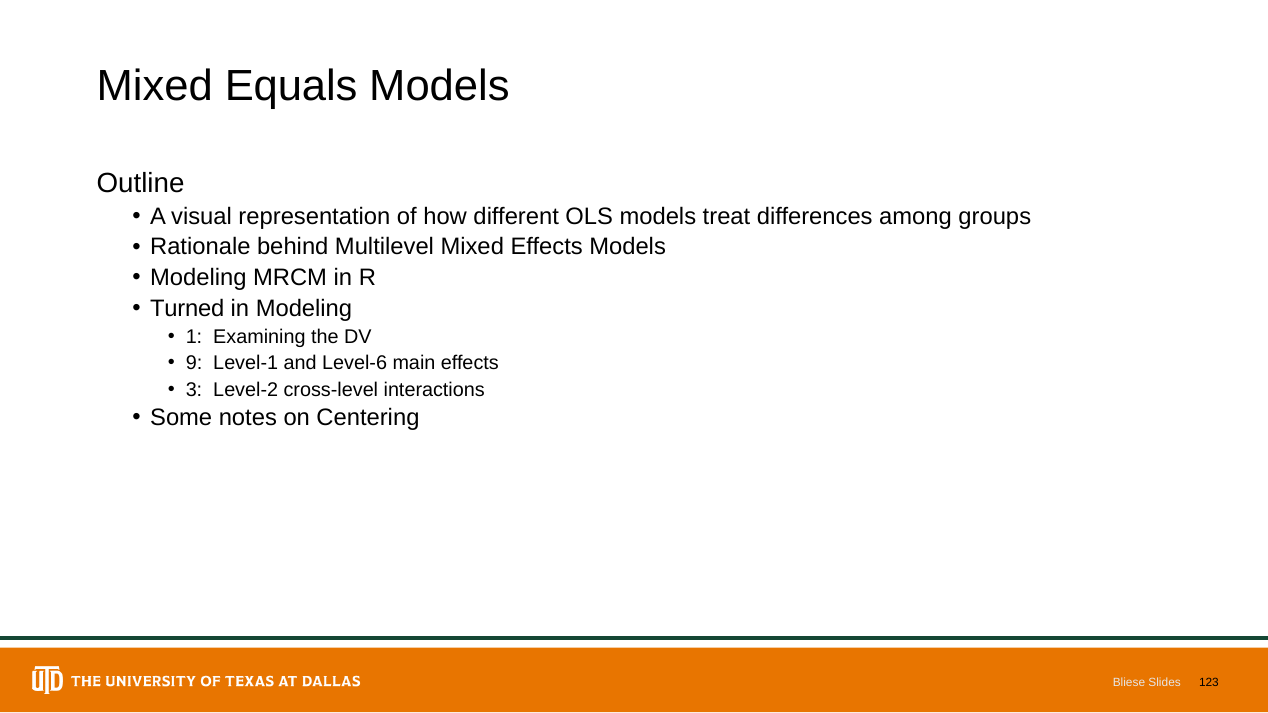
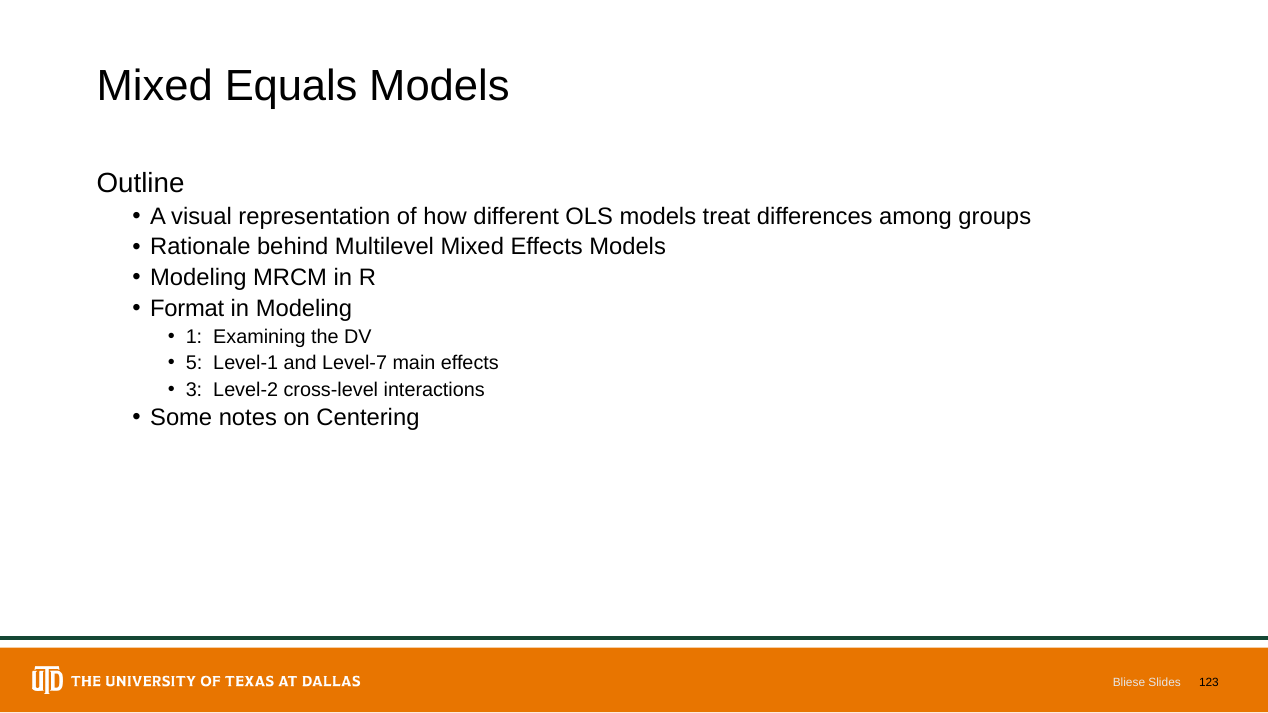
Turned: Turned -> Format
9: 9 -> 5
Level-6: Level-6 -> Level-7
